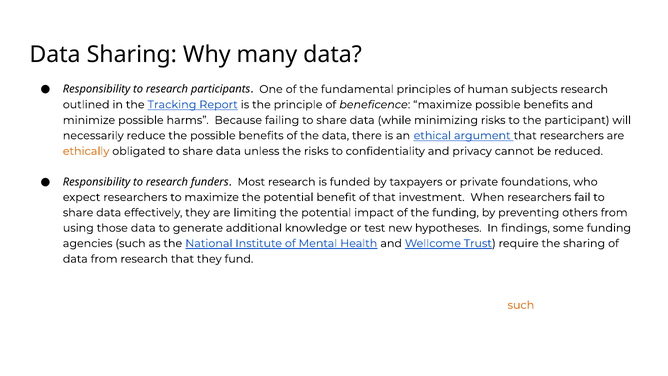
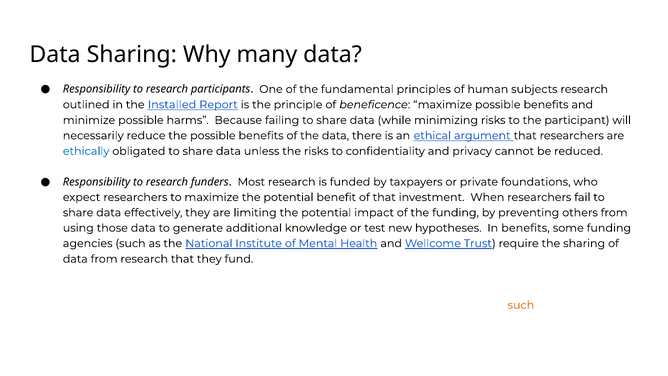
Tracking: Tracking -> Installed
ethically colour: orange -> blue
In findings: findings -> benefits
